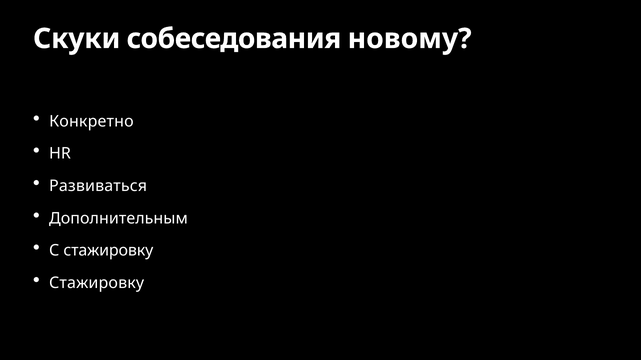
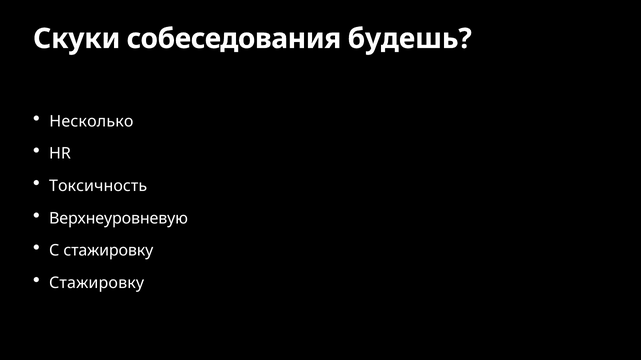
новому: новому -> будешь
Конкретно: Конкретно -> Несколько
Развиваться: Развиваться -> Токсичность
Дополнительным: Дополнительным -> Верхнеуровневую
